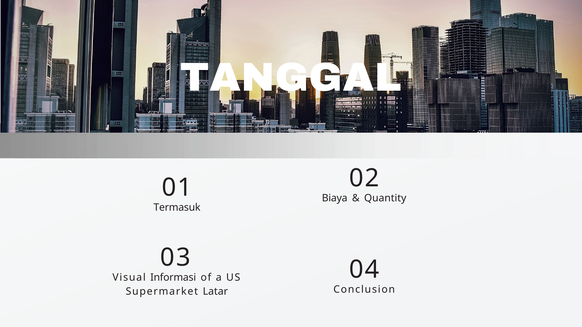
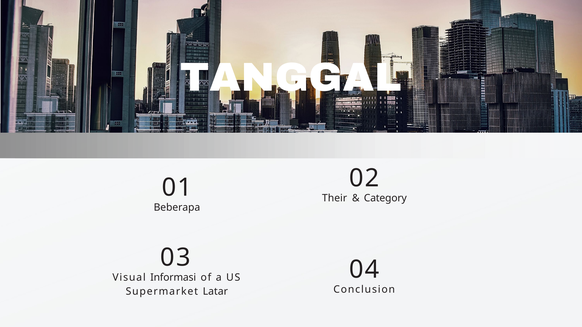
Biaya: Biaya -> Their
Quantity: Quantity -> Category
Termasuk: Termasuk -> Beberapa
